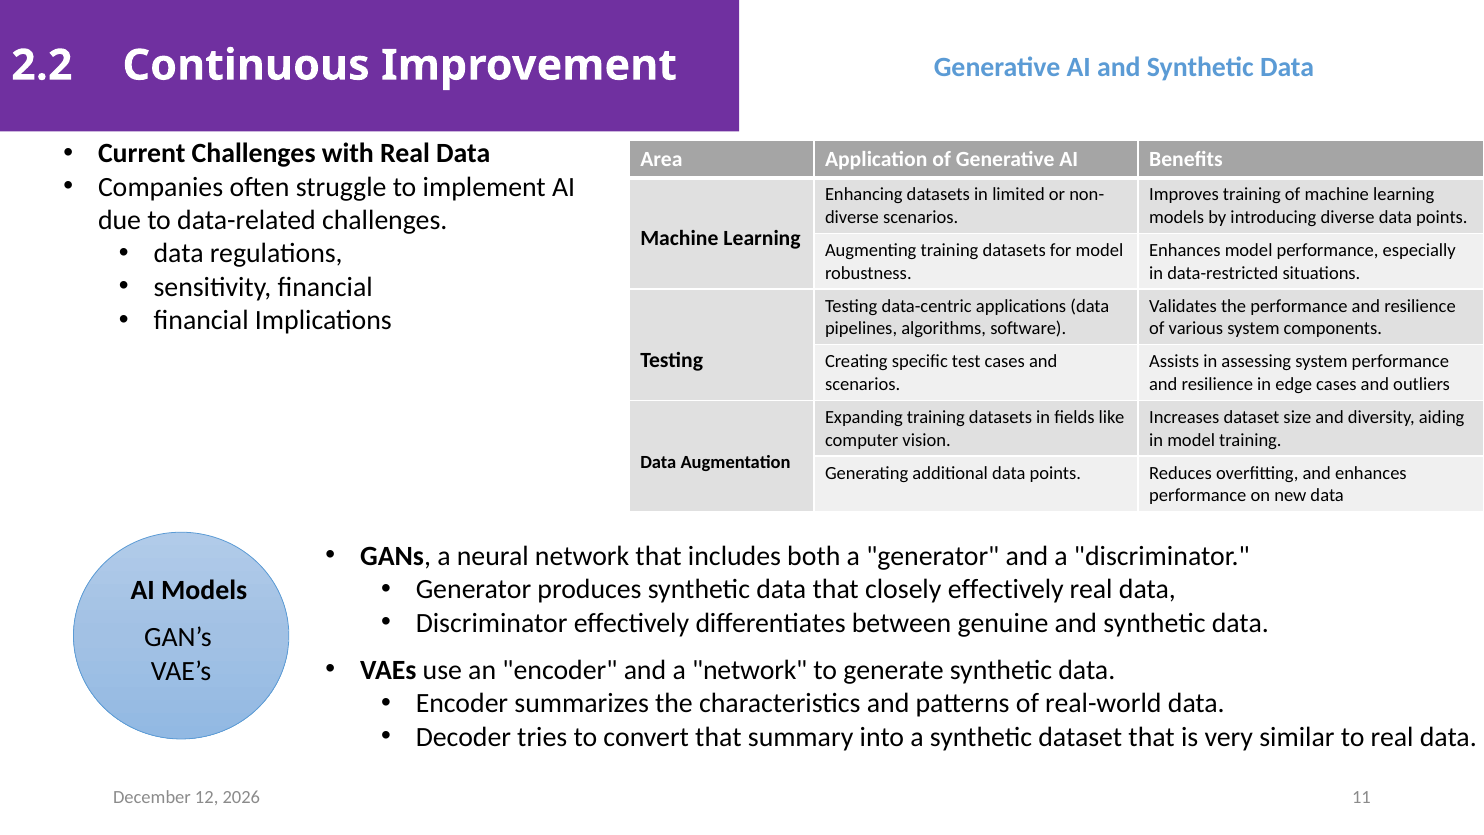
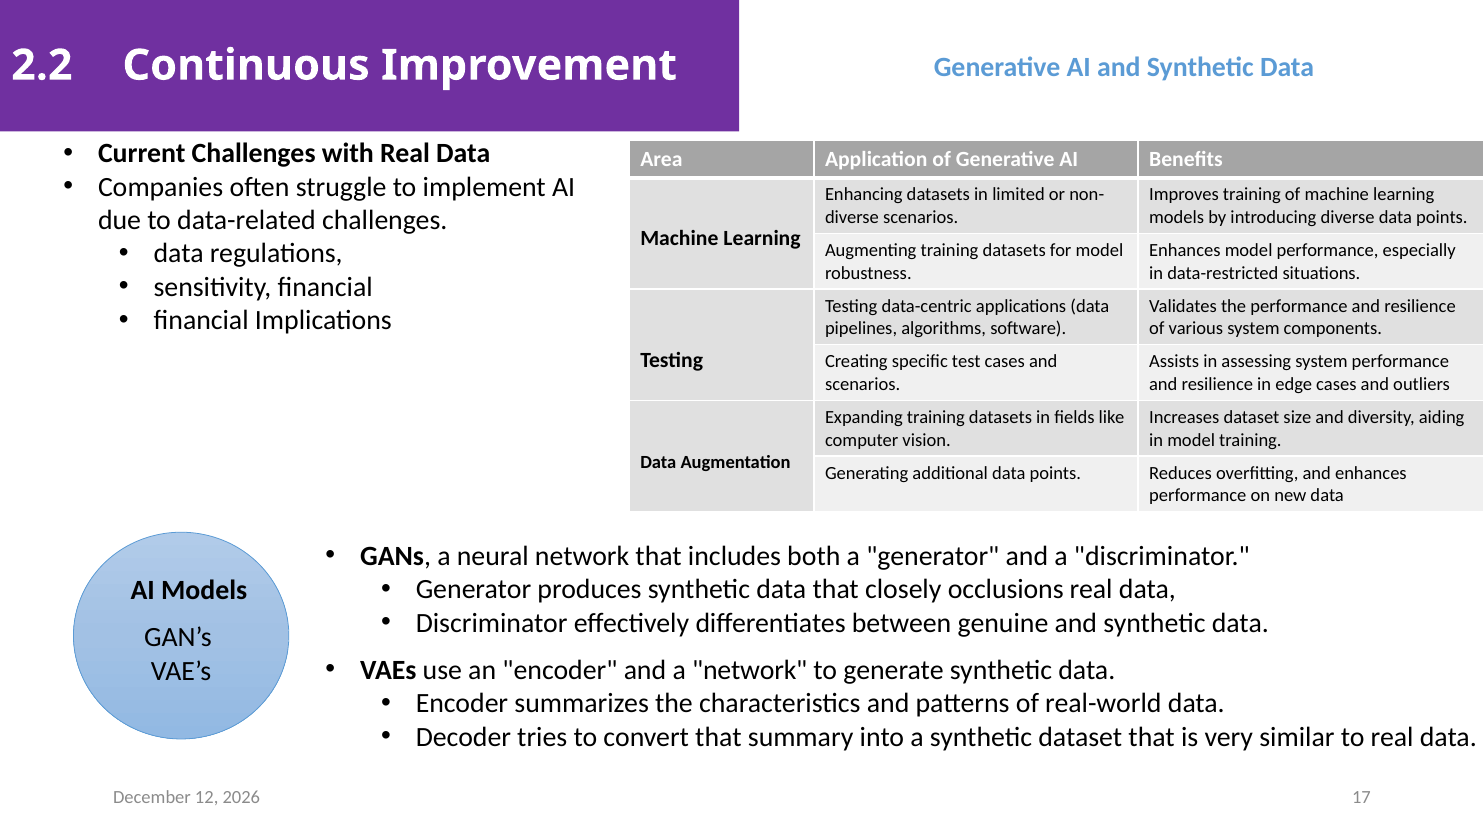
closely effectively: effectively -> occlusions
11: 11 -> 17
